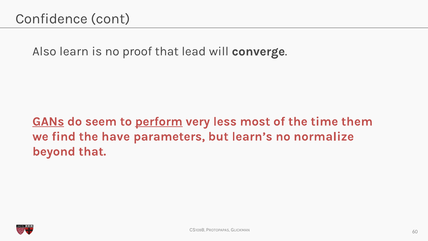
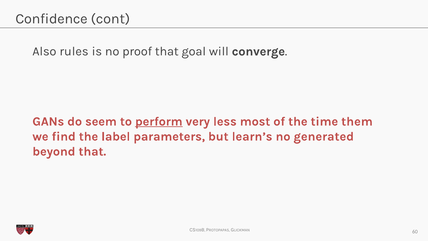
learn: learn -> rules
lead: lead -> goal
GANs underline: present -> none
have: have -> label
normalize: normalize -> generated
